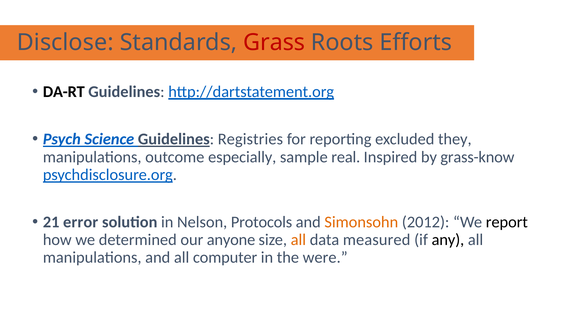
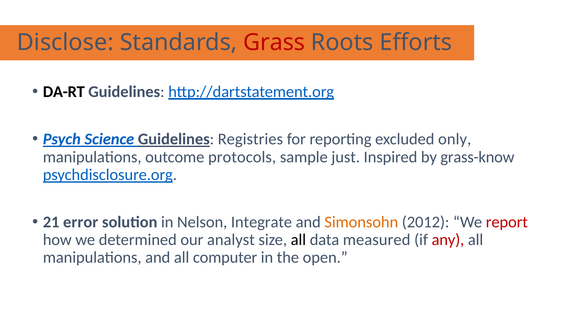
they: they -> only
especially: especially -> protocols
real: real -> just
Protocols: Protocols -> Integrate
report colour: black -> red
anyone: anyone -> analyst
all at (298, 240) colour: orange -> black
any colour: black -> red
were: were -> open
